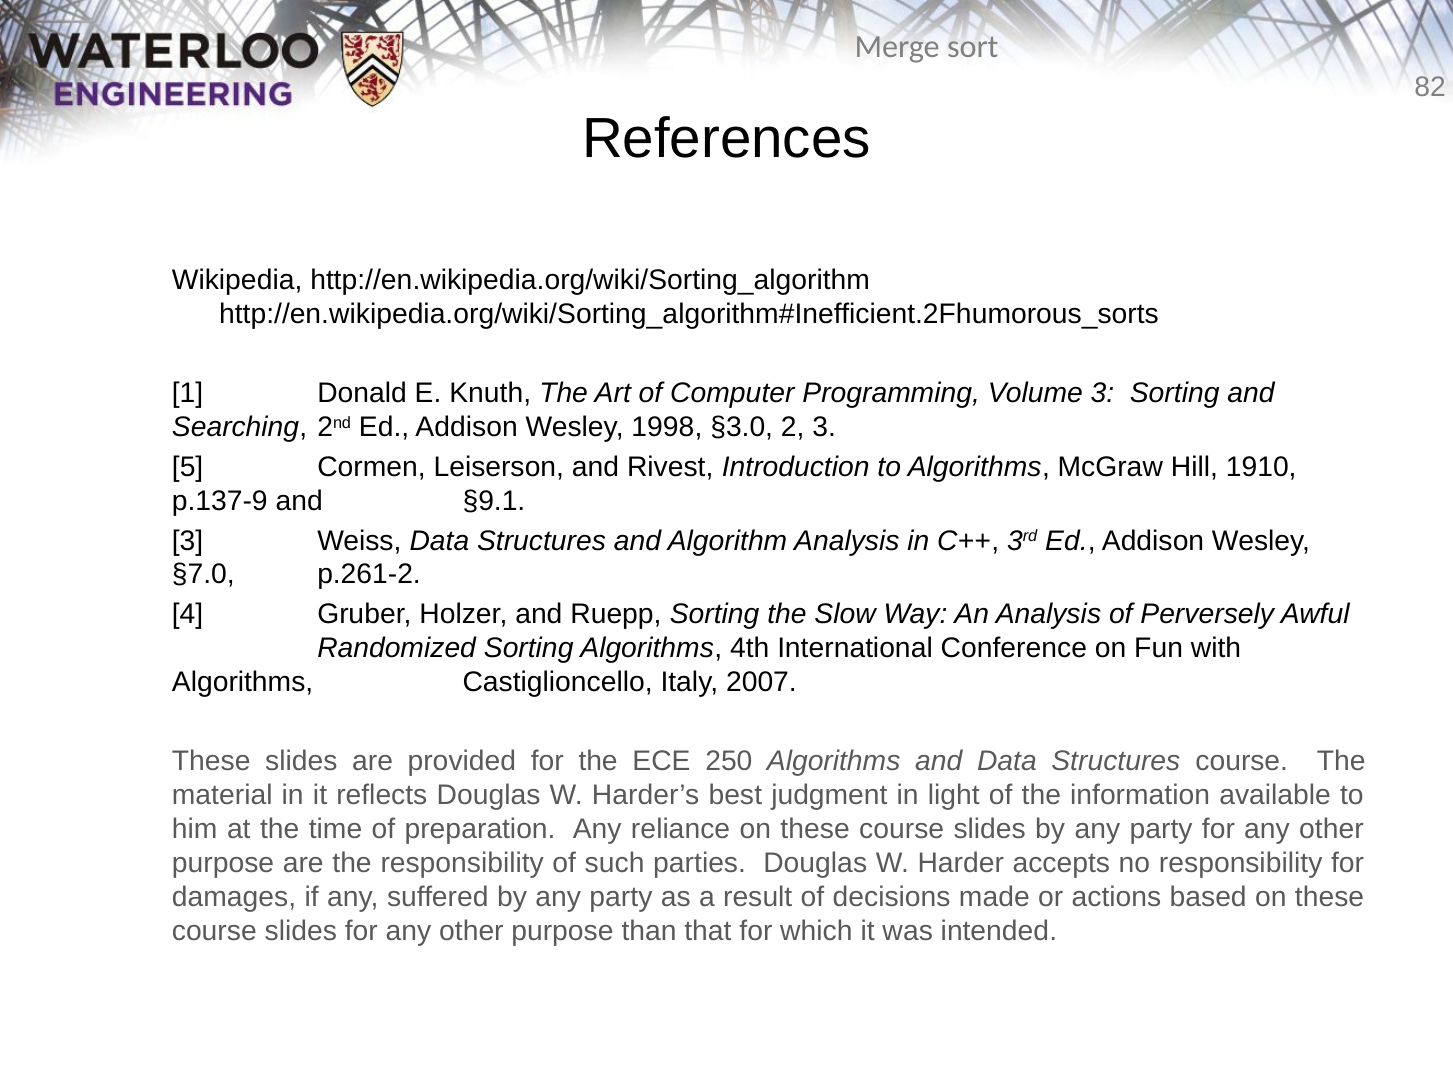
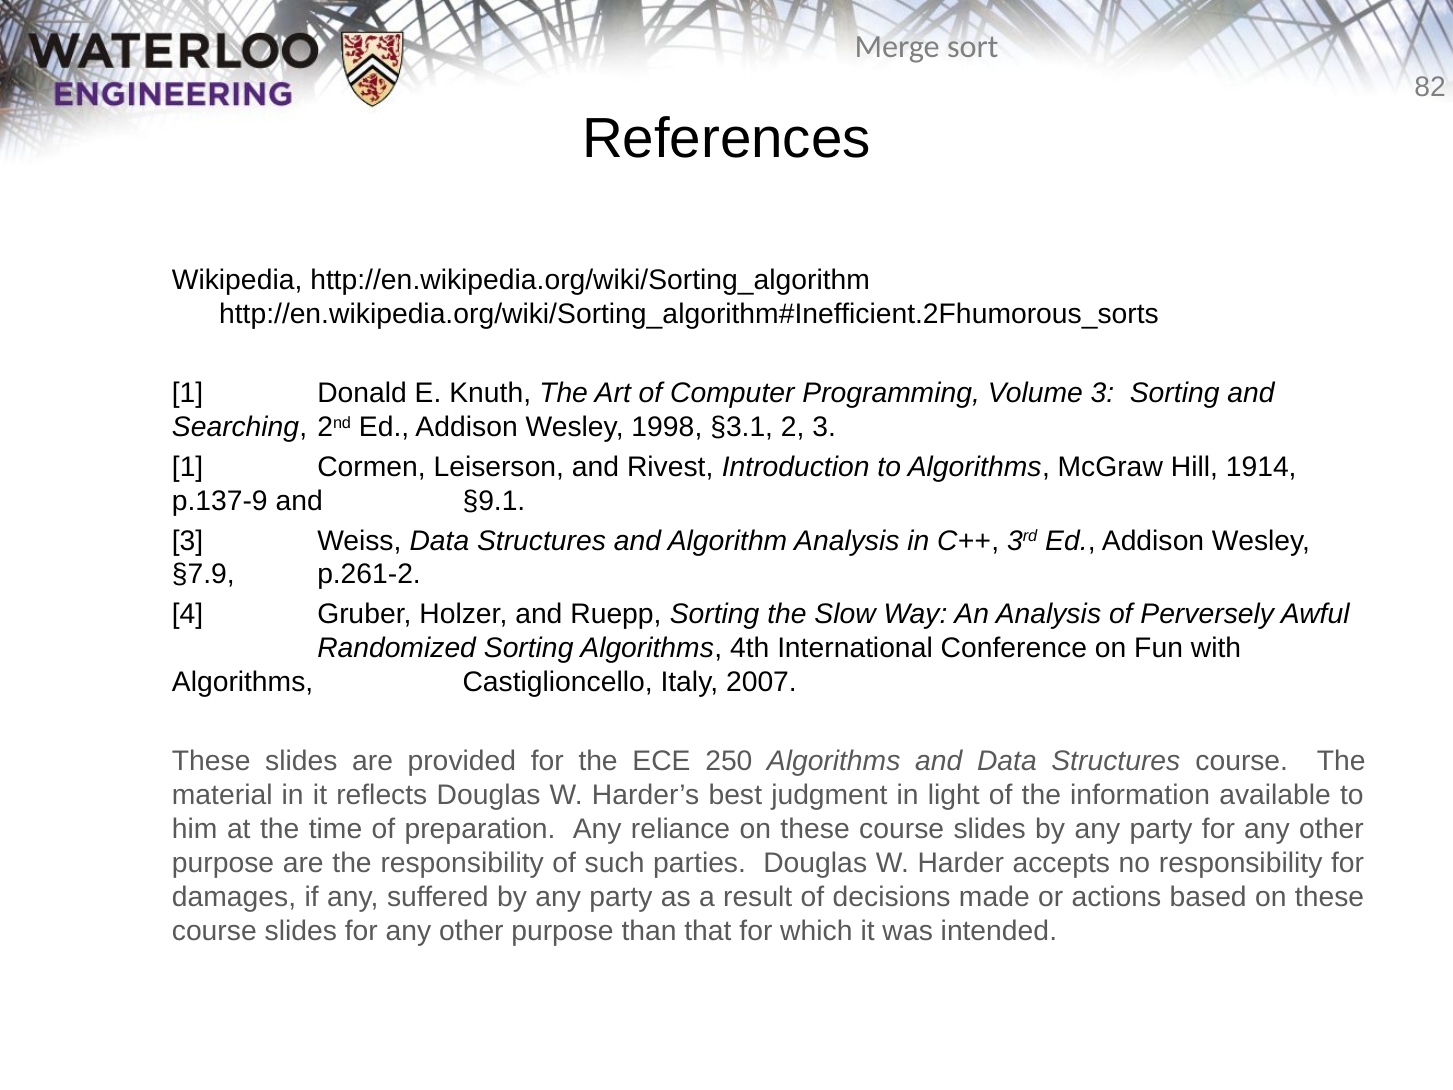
§3.0: §3.0 -> §3.1
5 at (188, 467): 5 -> 1
1910: 1910 -> 1914
§7.0: §7.0 -> §7.9
